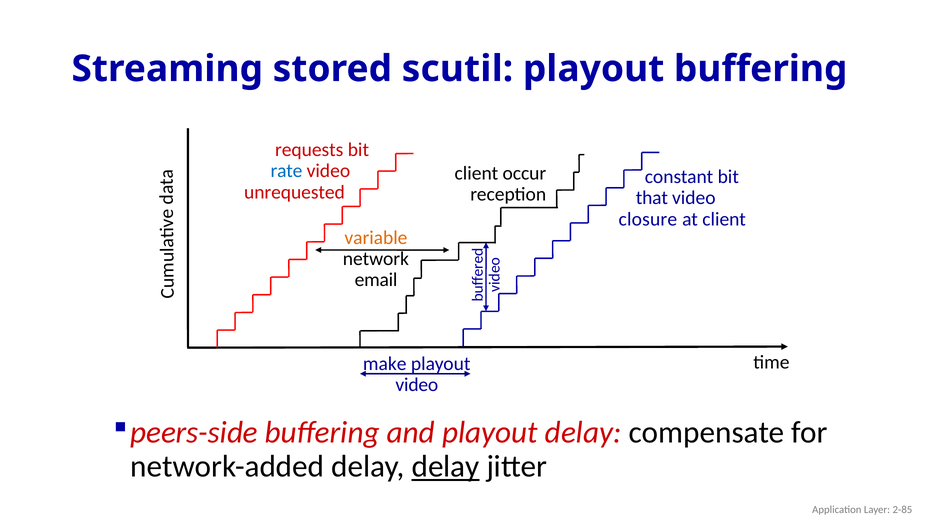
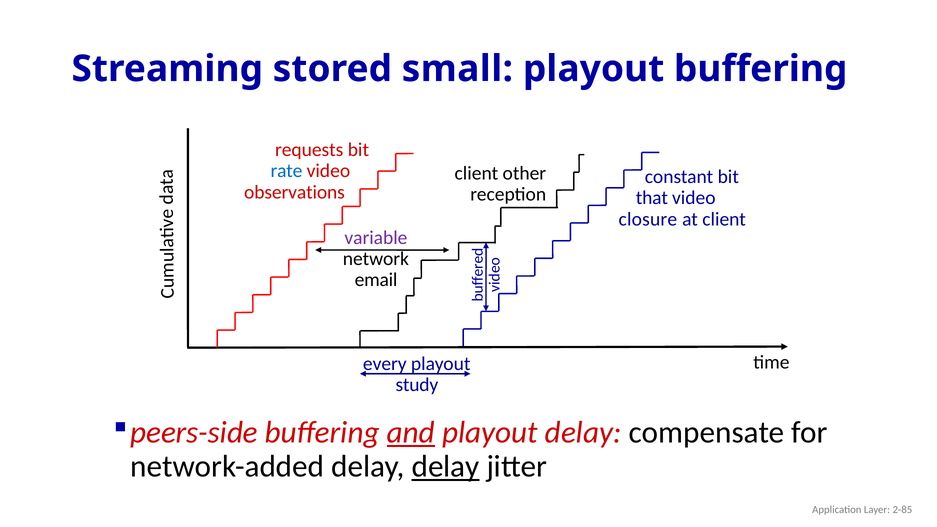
scutil: scutil -> small
occur: occur -> other
unrequested: unrequested -> observations
variable colour: orange -> purple
make: make -> every
video at (417, 385): video -> study
and underline: none -> present
